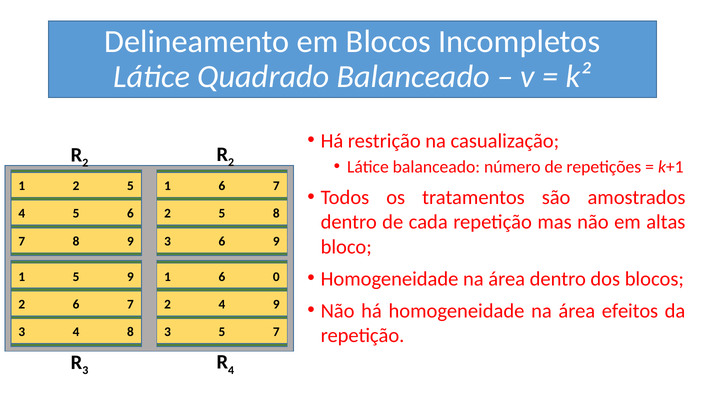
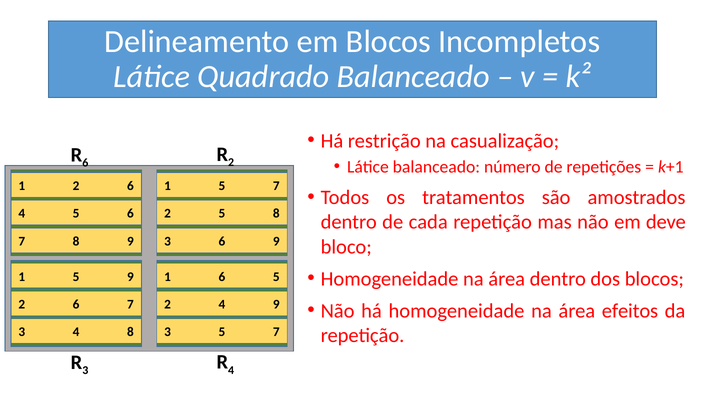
2 at (85, 163): 2 -> 6
1 2 5: 5 -> 6
6 at (222, 186): 6 -> 5
altas: altas -> deve
6 0: 0 -> 5
